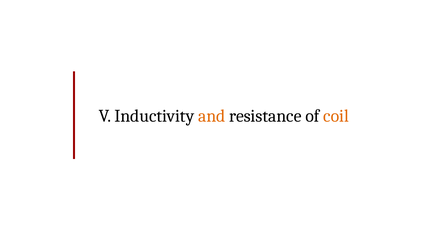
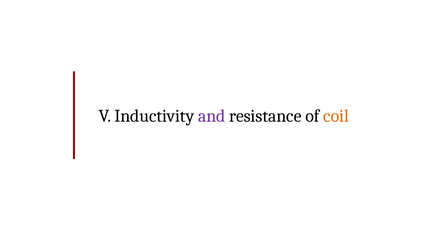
and colour: orange -> purple
